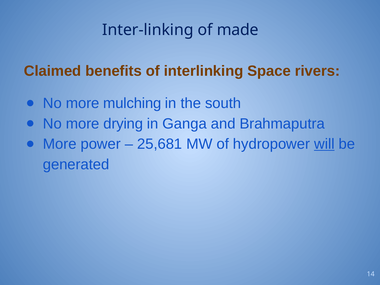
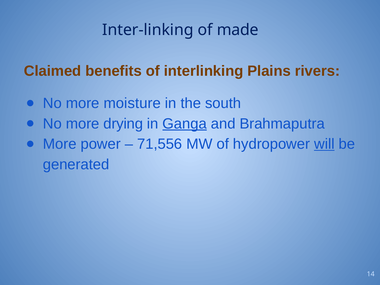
Space: Space -> Plains
mulching: mulching -> moisture
Ganga underline: none -> present
25,681: 25,681 -> 71,556
